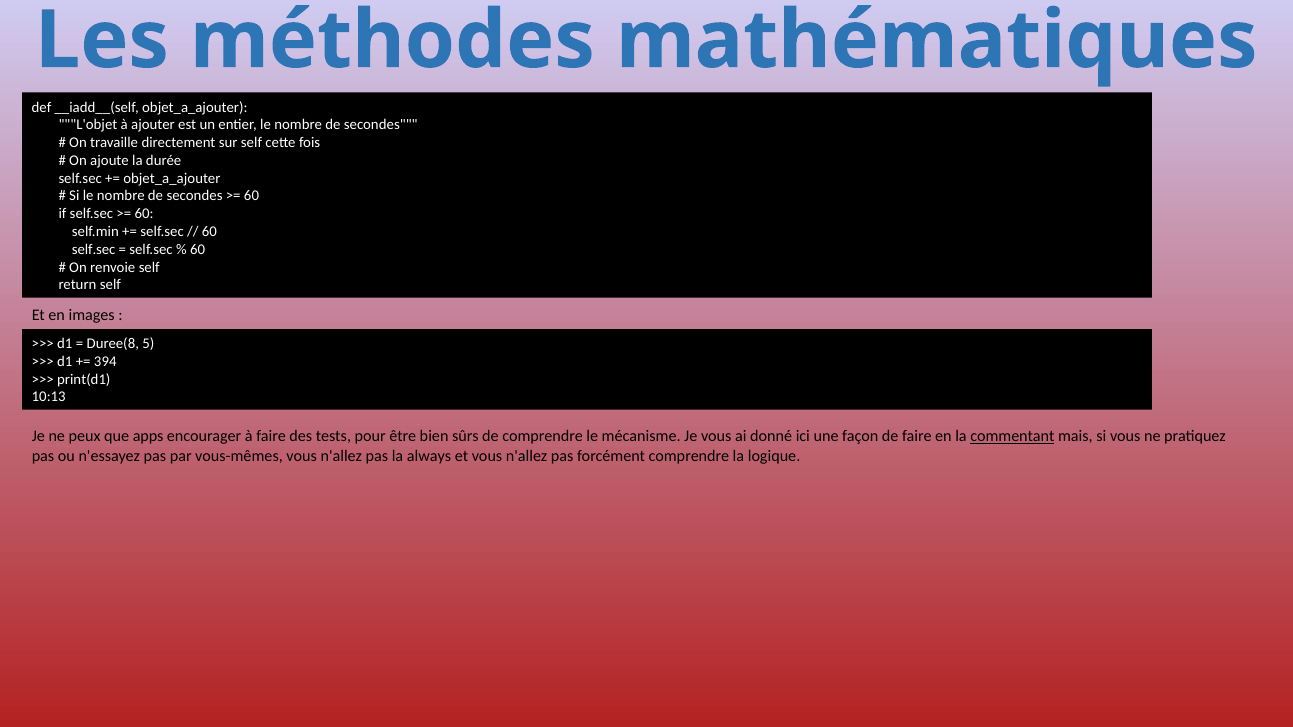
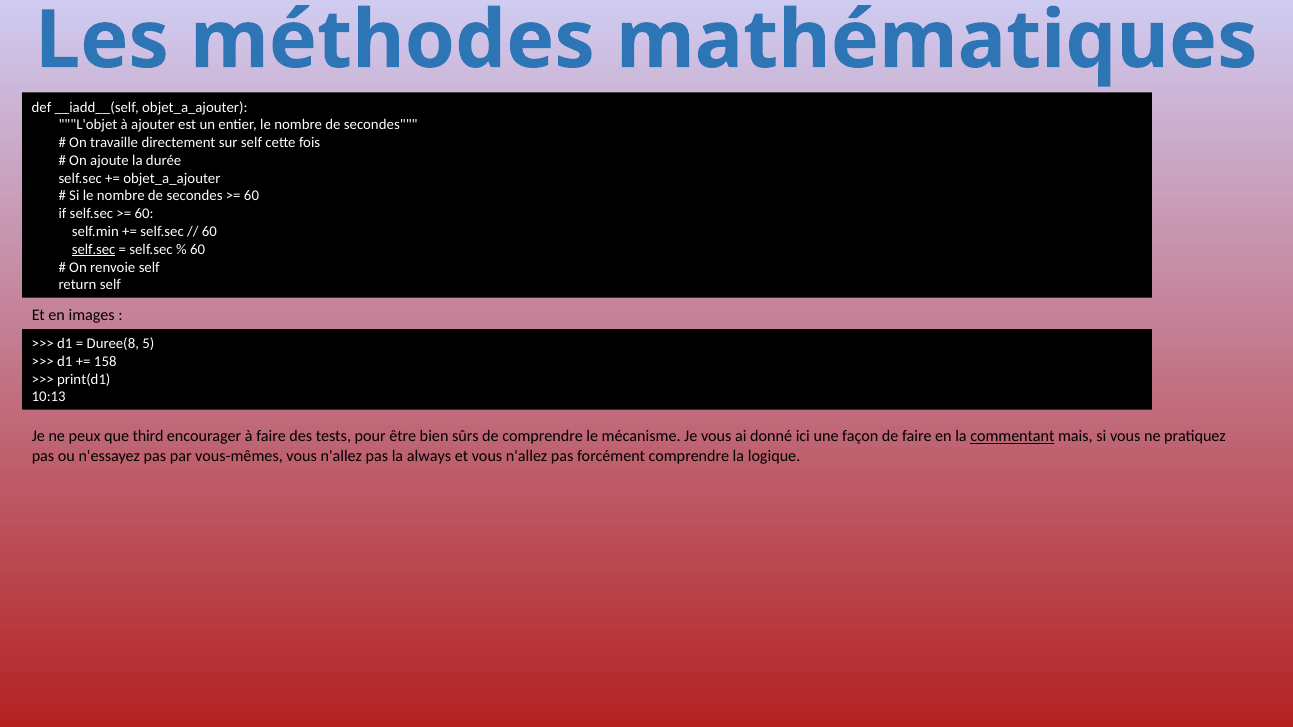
self.sec at (94, 249) underline: none -> present
394: 394 -> 158
apps: apps -> third
